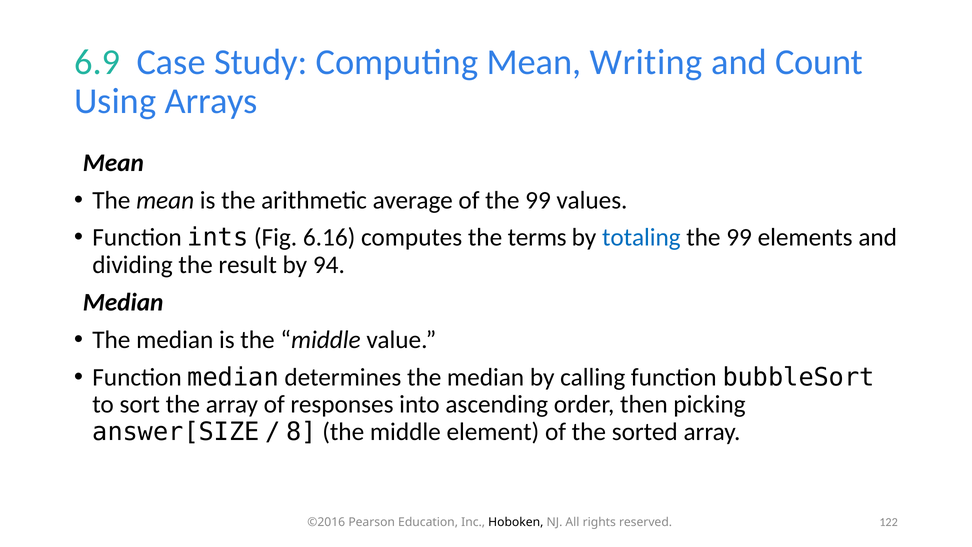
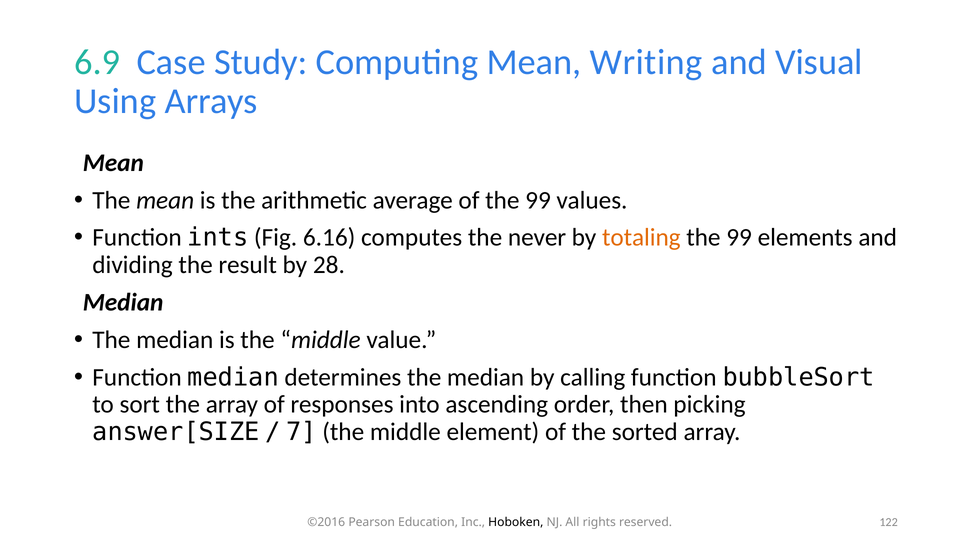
Count: Count -> Visual
terms: terms -> never
totaling colour: blue -> orange
94: 94 -> 28
8: 8 -> 7
